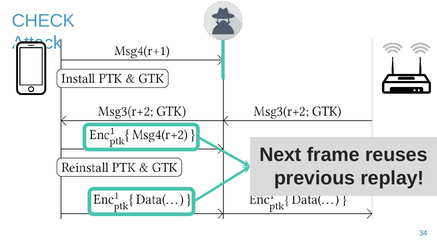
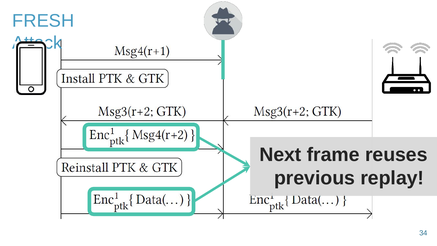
CHECK: CHECK -> FRESH
